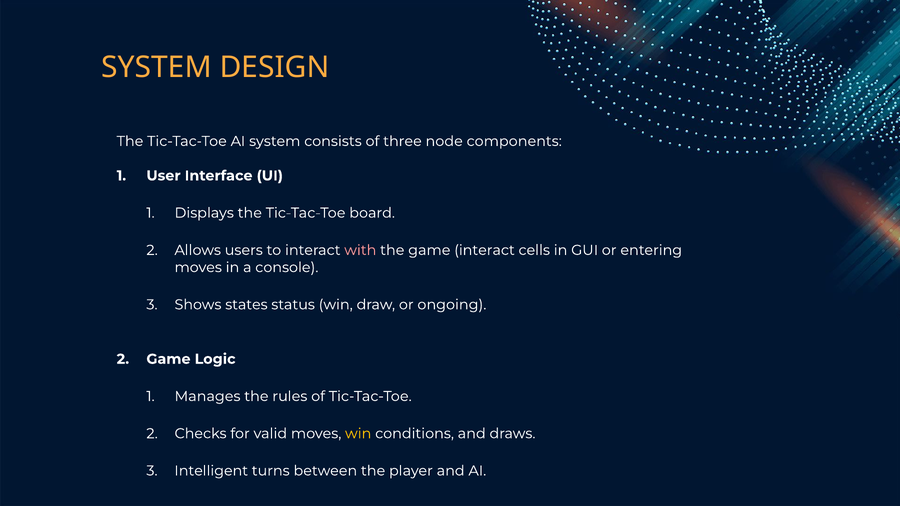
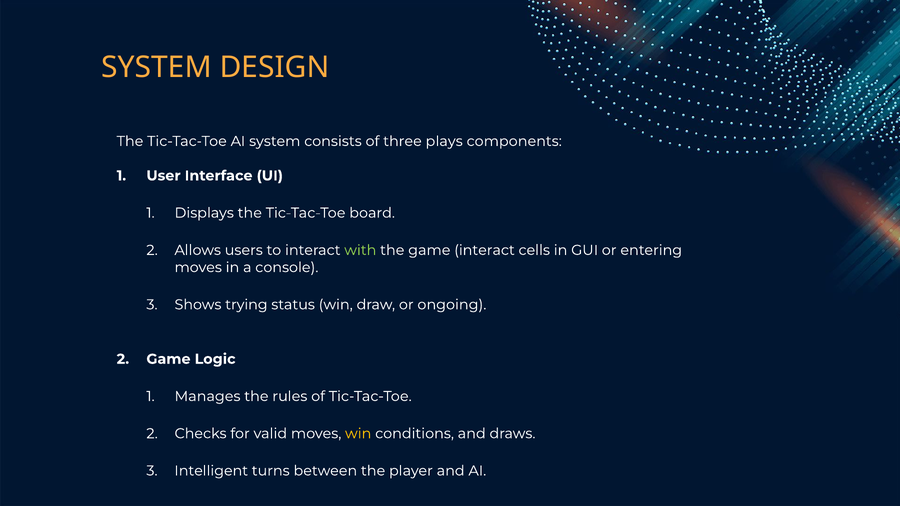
node: node -> plays
with colour: pink -> light green
states: states -> trying
